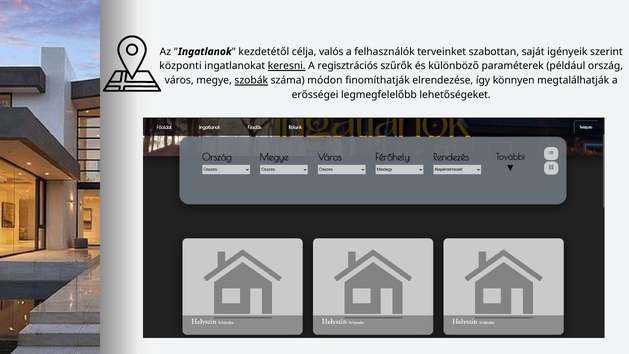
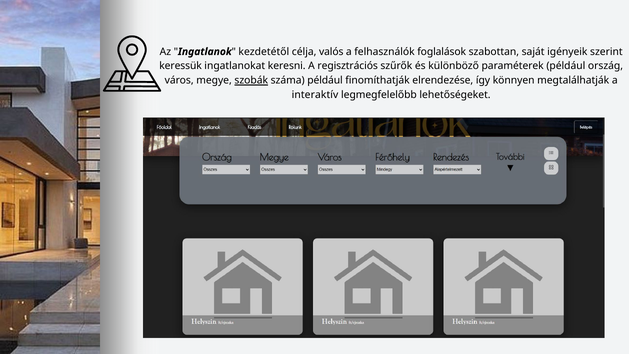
terveinket: terveinket -> foglalások
központi: központi -> keressük
keresni underline: present -> none
száma módon: módon -> például
erősségei: erősségei -> interaktív
